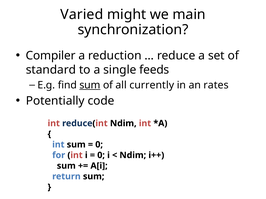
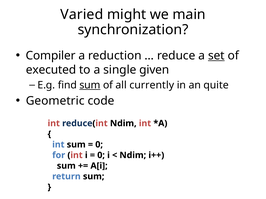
set underline: none -> present
standard: standard -> executed
feeds: feeds -> given
rates: rates -> quite
Potentially: Potentially -> Geometric
